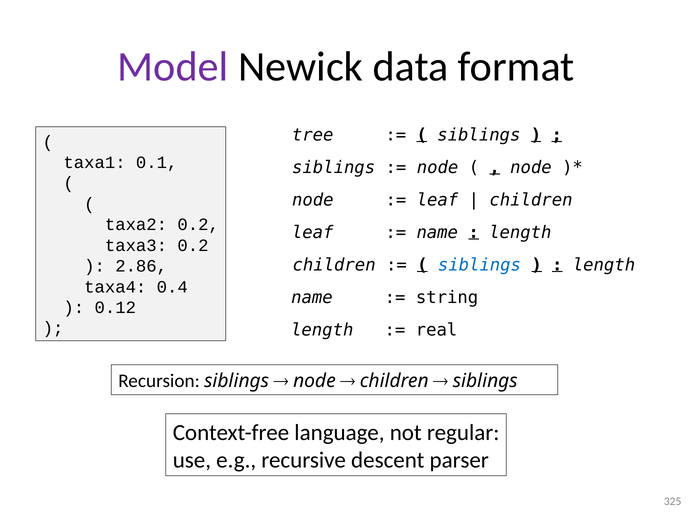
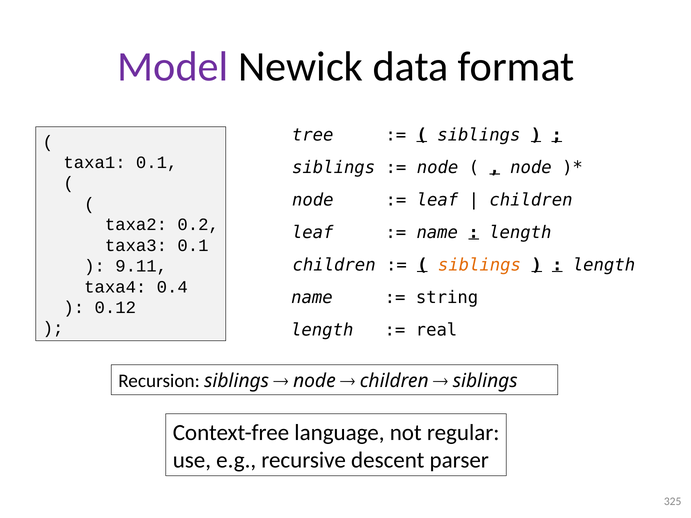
taxa3 0.2: 0.2 -> 0.1
siblings at (479, 265) colour: blue -> orange
2.86: 2.86 -> 9.11
